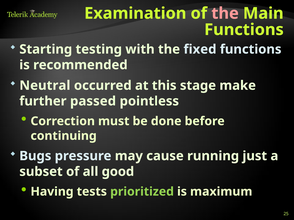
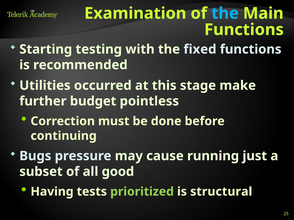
the at (225, 13) colour: pink -> light blue
Neutral: Neutral -> Utilities
passed: passed -> budget
maximum: maximum -> structural
